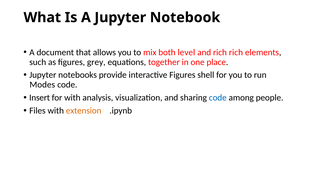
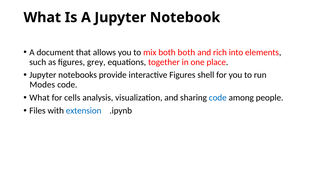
both level: level -> both
rich rich: rich -> into
Insert at (40, 98): Insert -> What
for with: with -> cells
extension colour: orange -> blue
